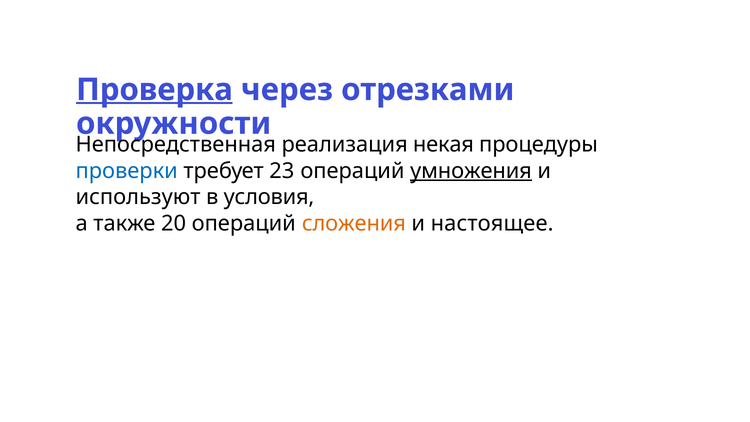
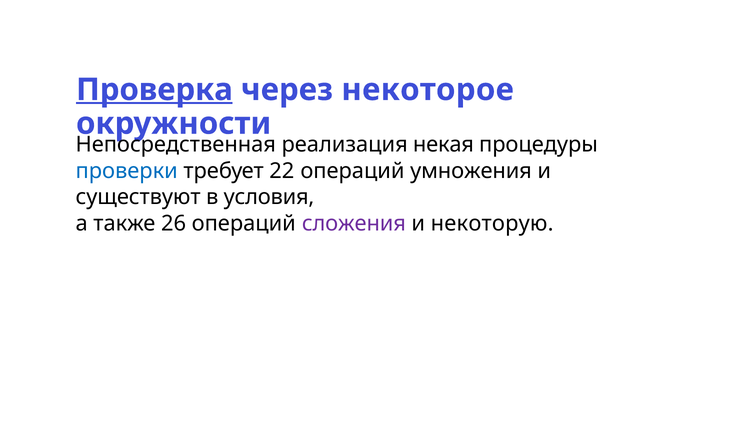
отрезками: отрезками -> некоторое
23: 23 -> 22
умножения underline: present -> none
используют: используют -> существуют
20: 20 -> 26
сложения colour: orange -> purple
настоящее: настоящее -> некоторую
